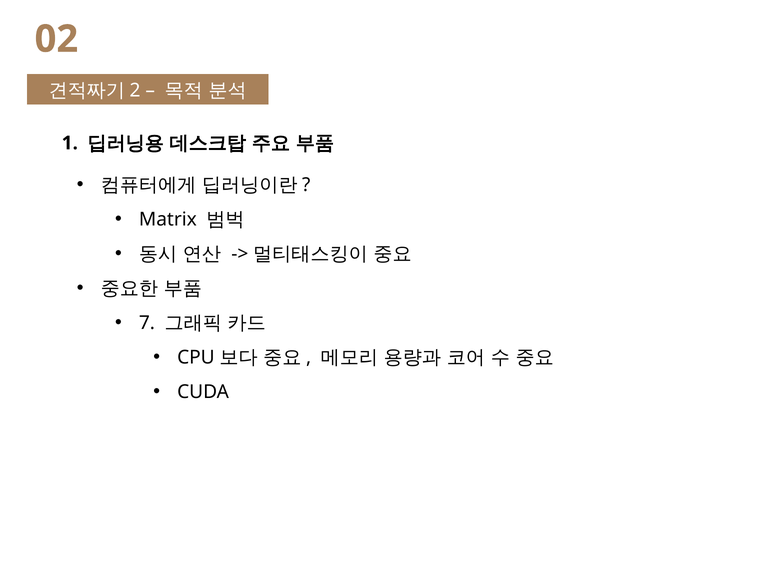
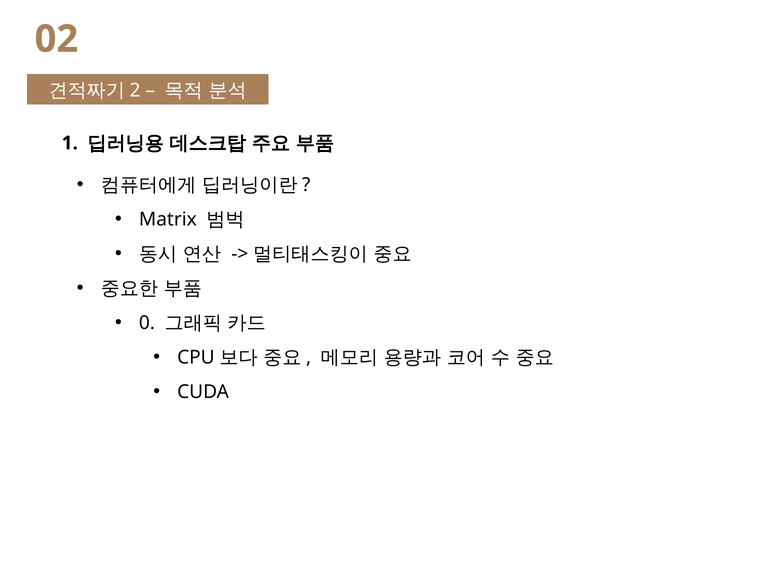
7: 7 -> 0
